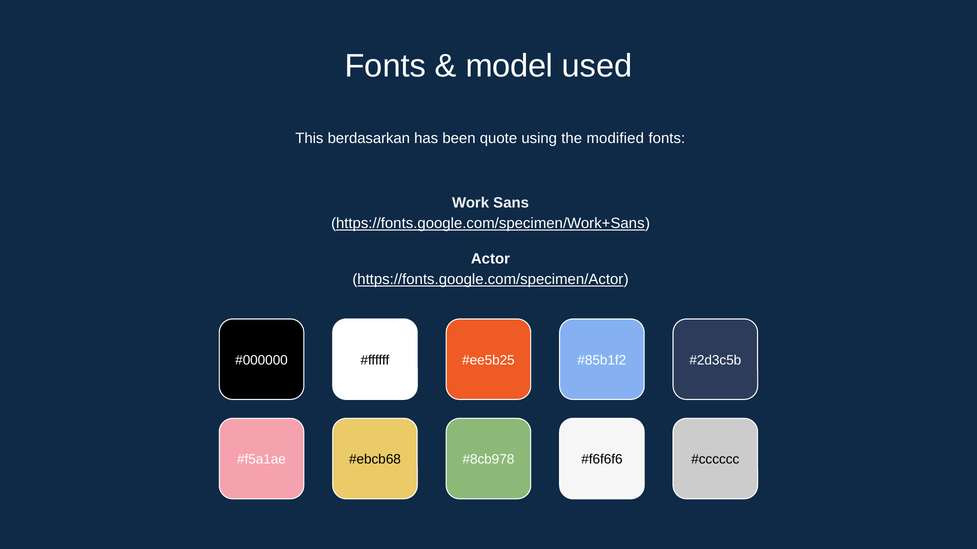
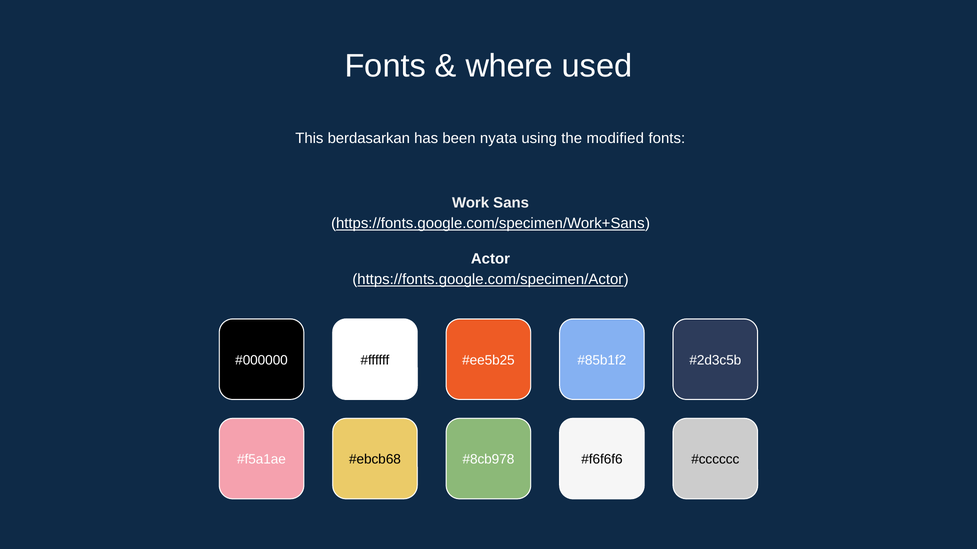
model: model -> where
quote: quote -> nyata
